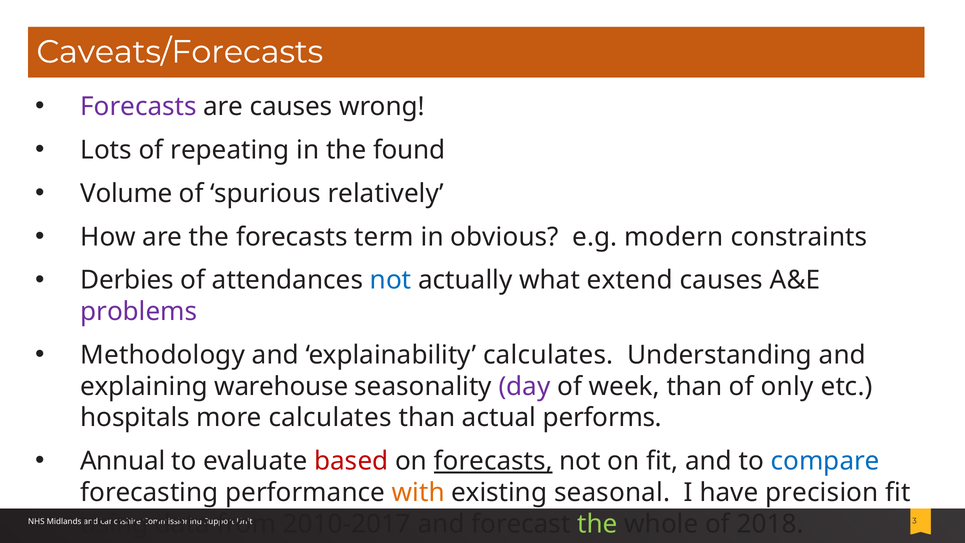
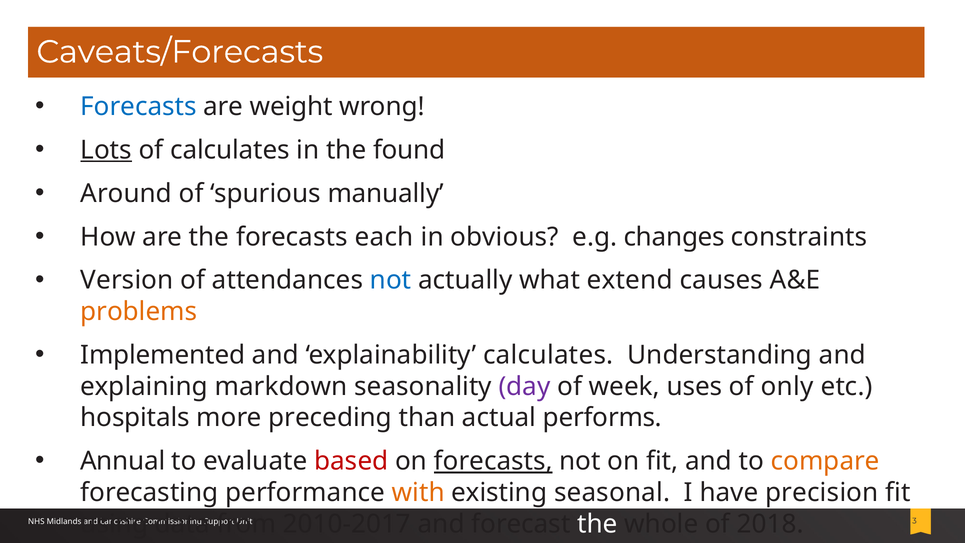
Forecasts at (139, 107) colour: purple -> blue
are causes: causes -> weight
Lots underline: none -> present
of repeating: repeating -> calculates
Volume: Volume -> Around
relatively: relatively -> manually
term: term -> each
modern: modern -> changes
Derbies: Derbies -> Version
problems colour: purple -> orange
Methodology: Methodology -> Implemented
warehouse: warehouse -> markdown
week than: than -> uses
more calculates: calculates -> preceding
compare colour: blue -> orange
the at (597, 524) colour: light green -> white
